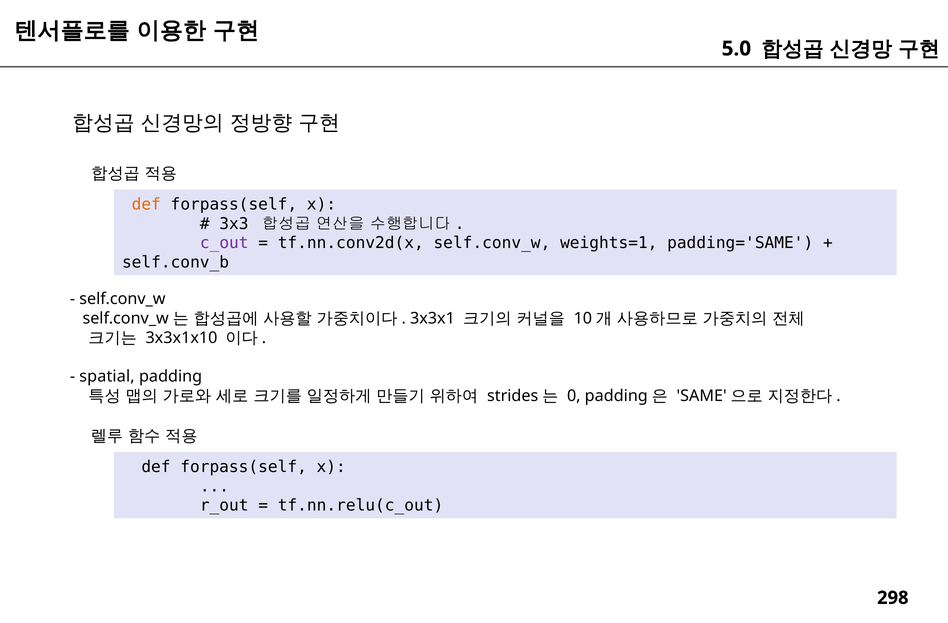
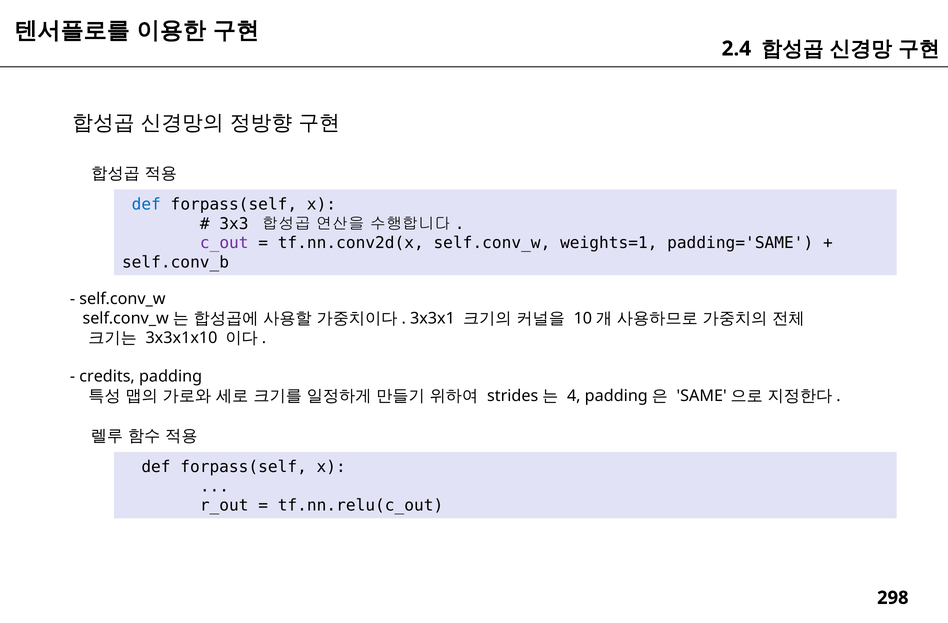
5.0: 5.0 -> 2.4
def at (146, 204) colour: orange -> blue
spatial: spatial -> credits
0: 0 -> 4
